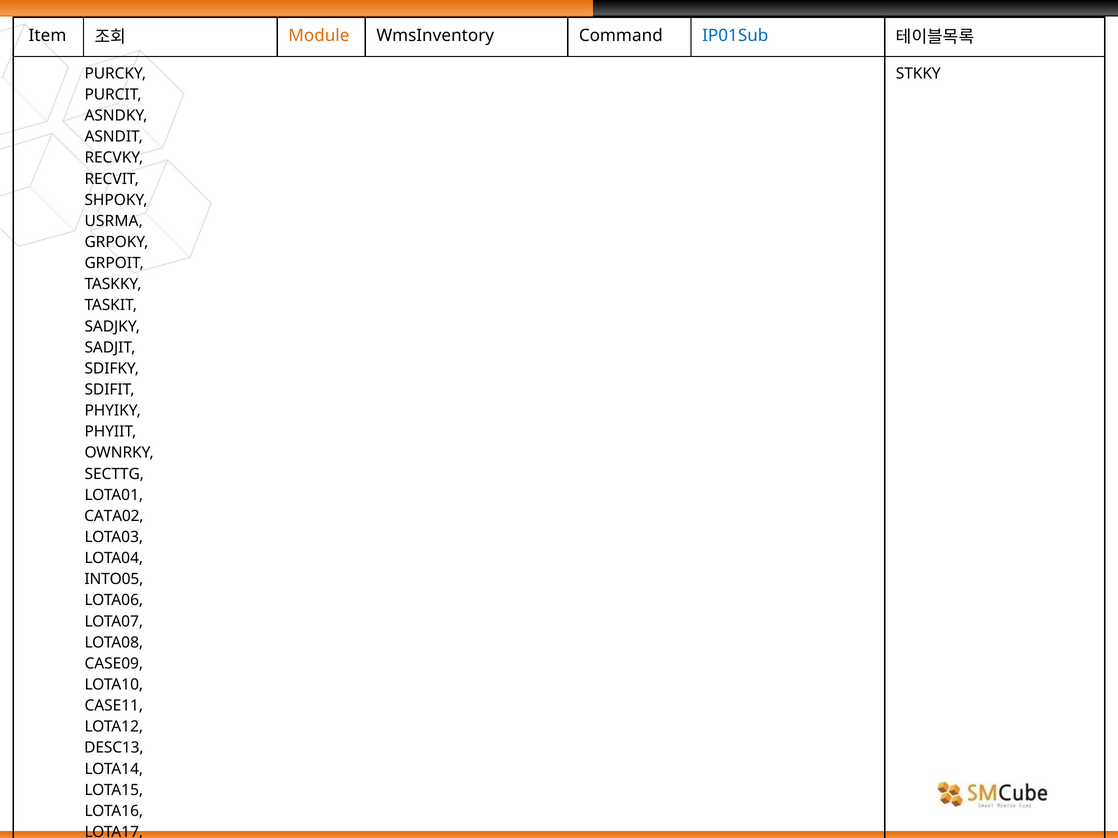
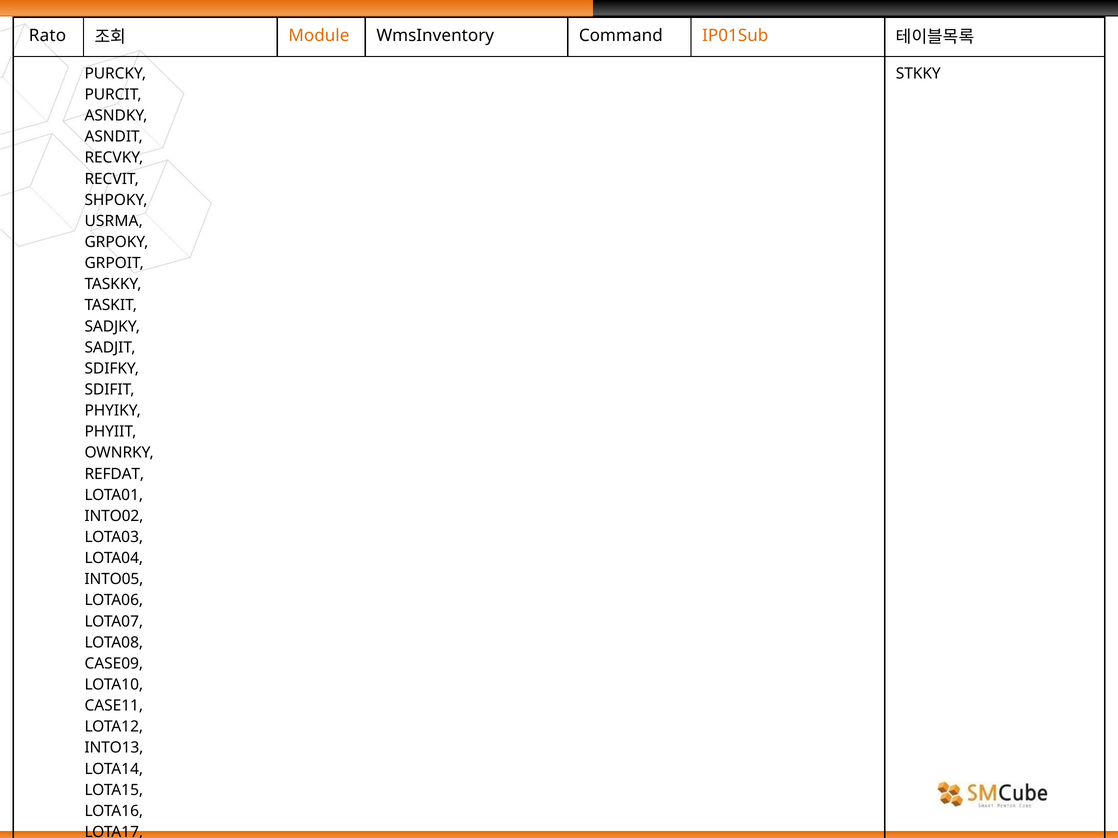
Item: Item -> Rato
IP01Sub colour: blue -> orange
SECTTG: SECTTG -> REFDAT
CATA02: CATA02 -> INTO02
DESC13: DESC13 -> INTO13
